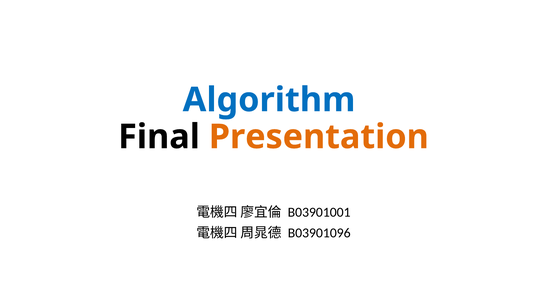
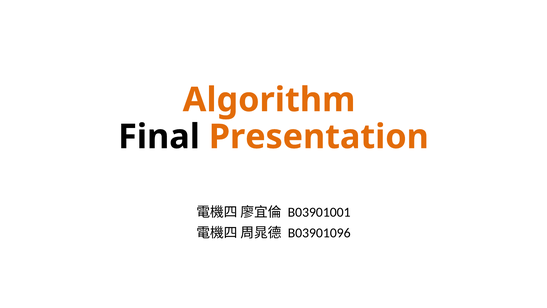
Algorithm colour: blue -> orange
